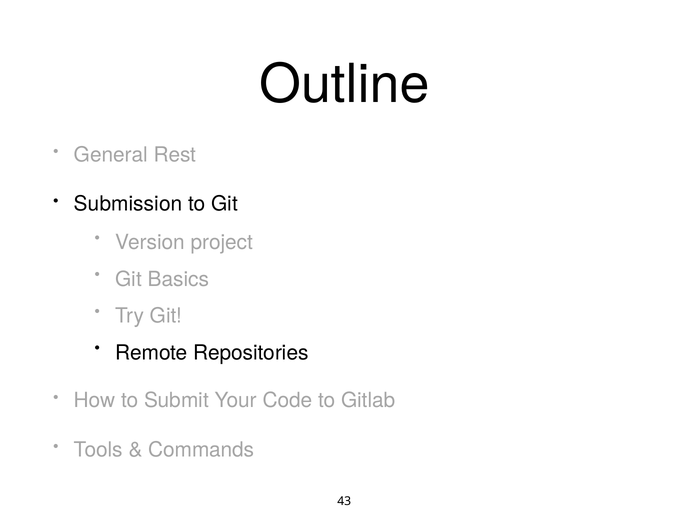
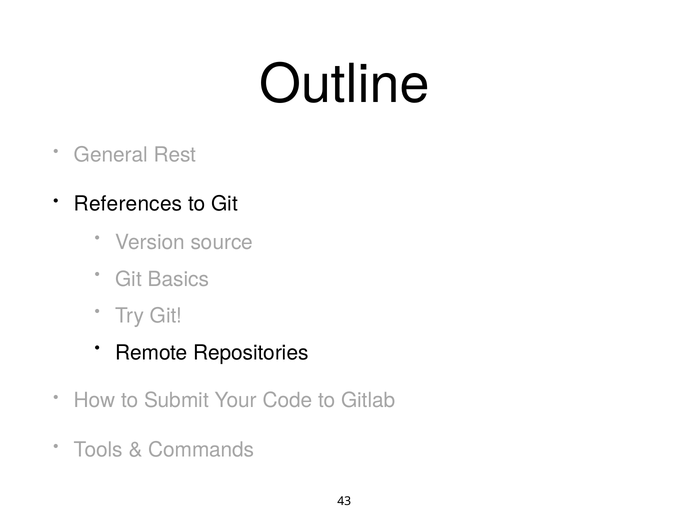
Submission: Submission -> References
project: project -> source
